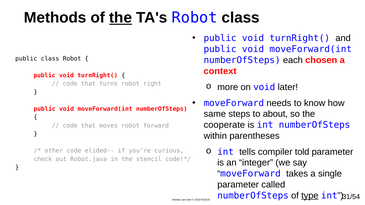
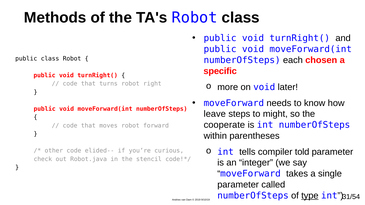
the at (121, 18) underline: present -> none
context: context -> specific
same: same -> leave
about: about -> might
